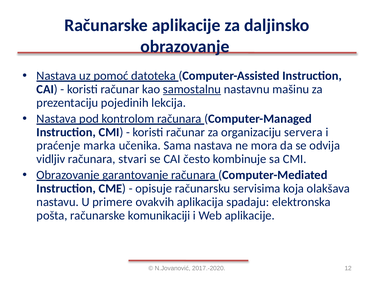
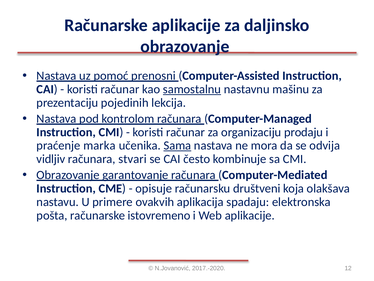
datoteka: datoteka -> prenosni
servera: servera -> prodaju
Sama underline: none -> present
servisima: servisima -> društveni
komunikaciji: komunikaciji -> istovremeno
